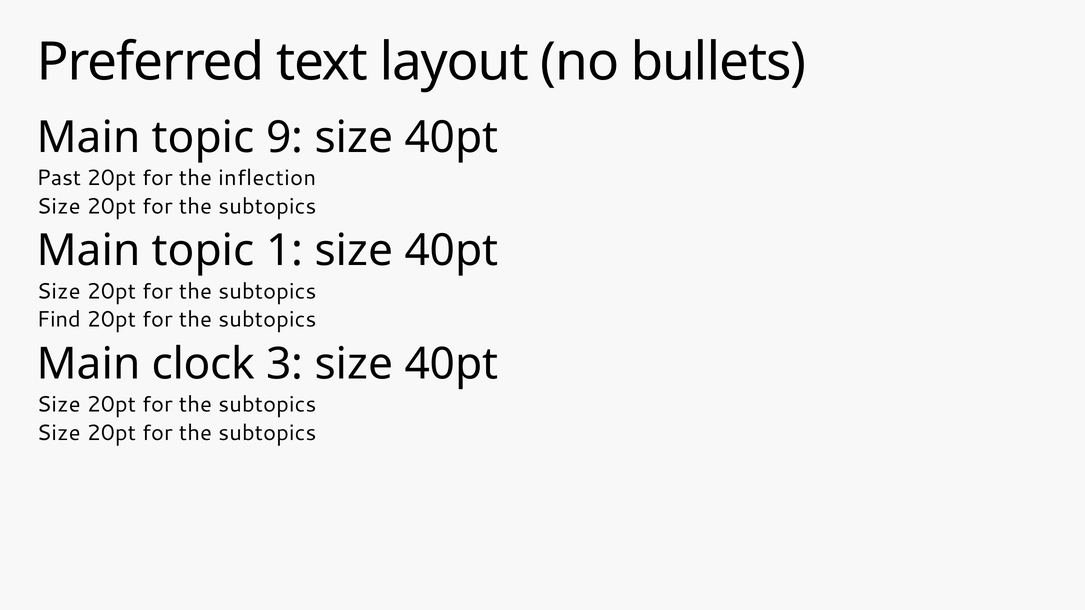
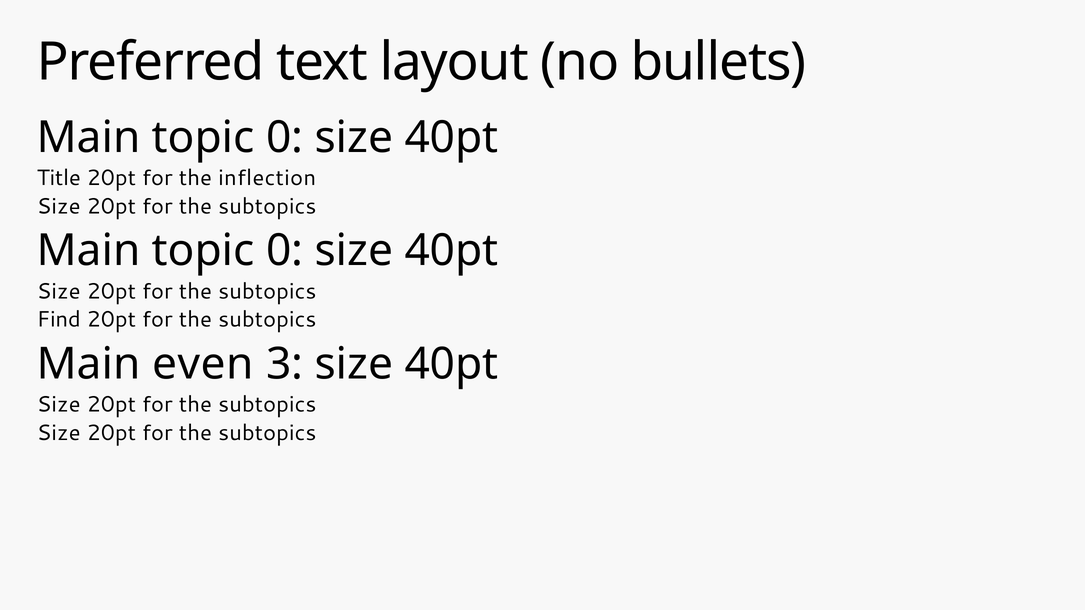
9 at (285, 137): 9 -> 0
Past: Past -> Title
1 at (285, 251): 1 -> 0
clock: clock -> even
